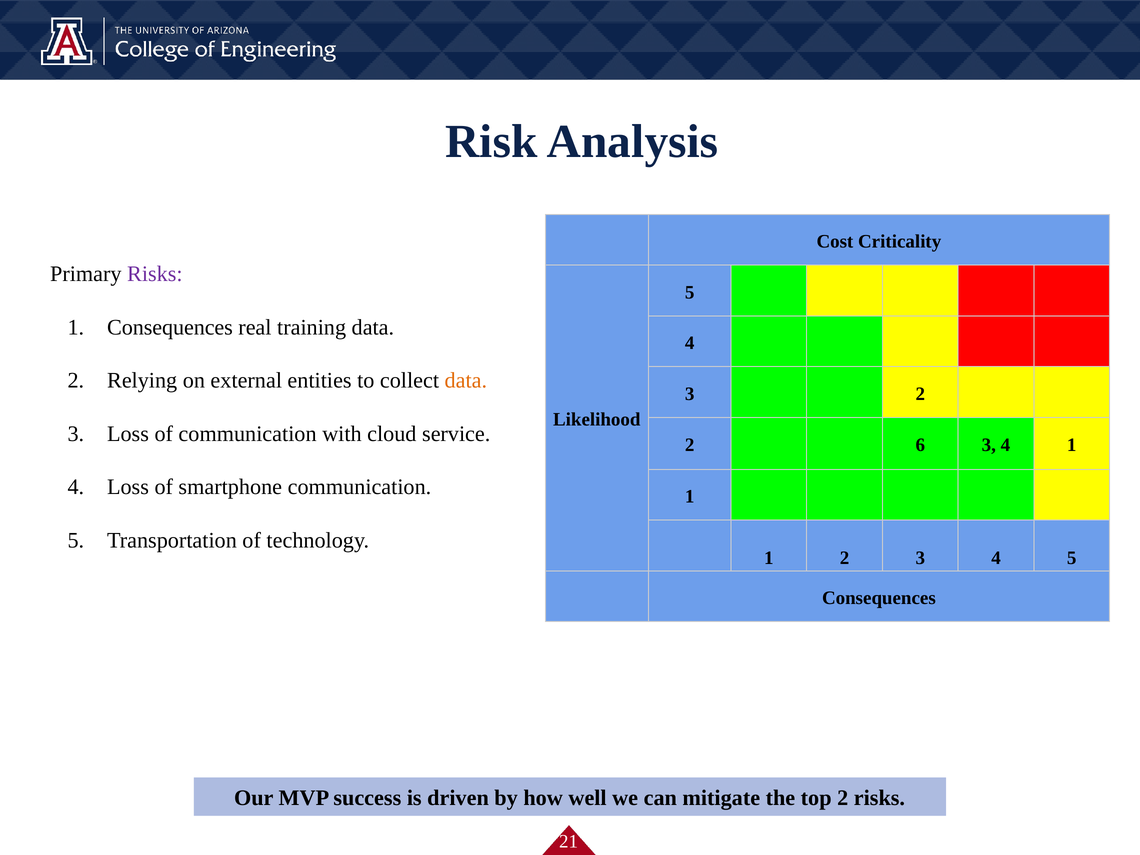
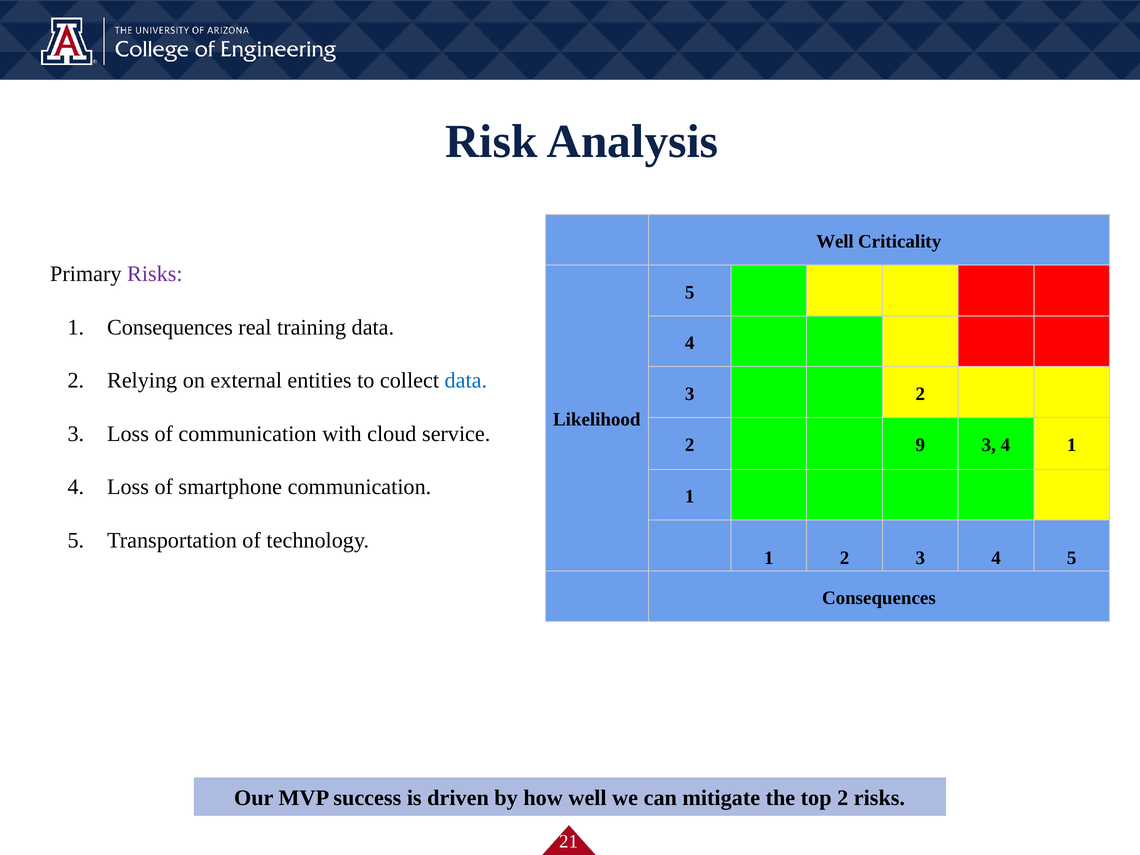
Cost at (835, 241): Cost -> Well
data at (466, 381) colour: orange -> blue
6: 6 -> 9
